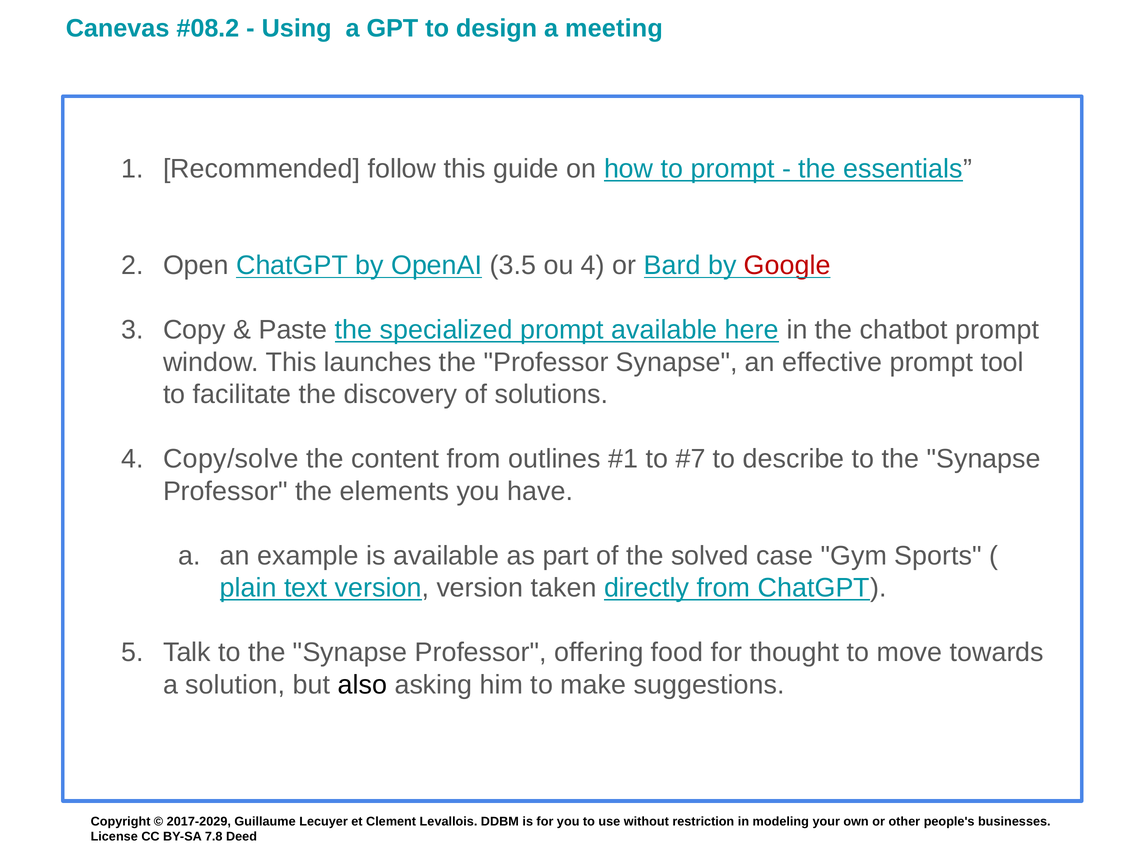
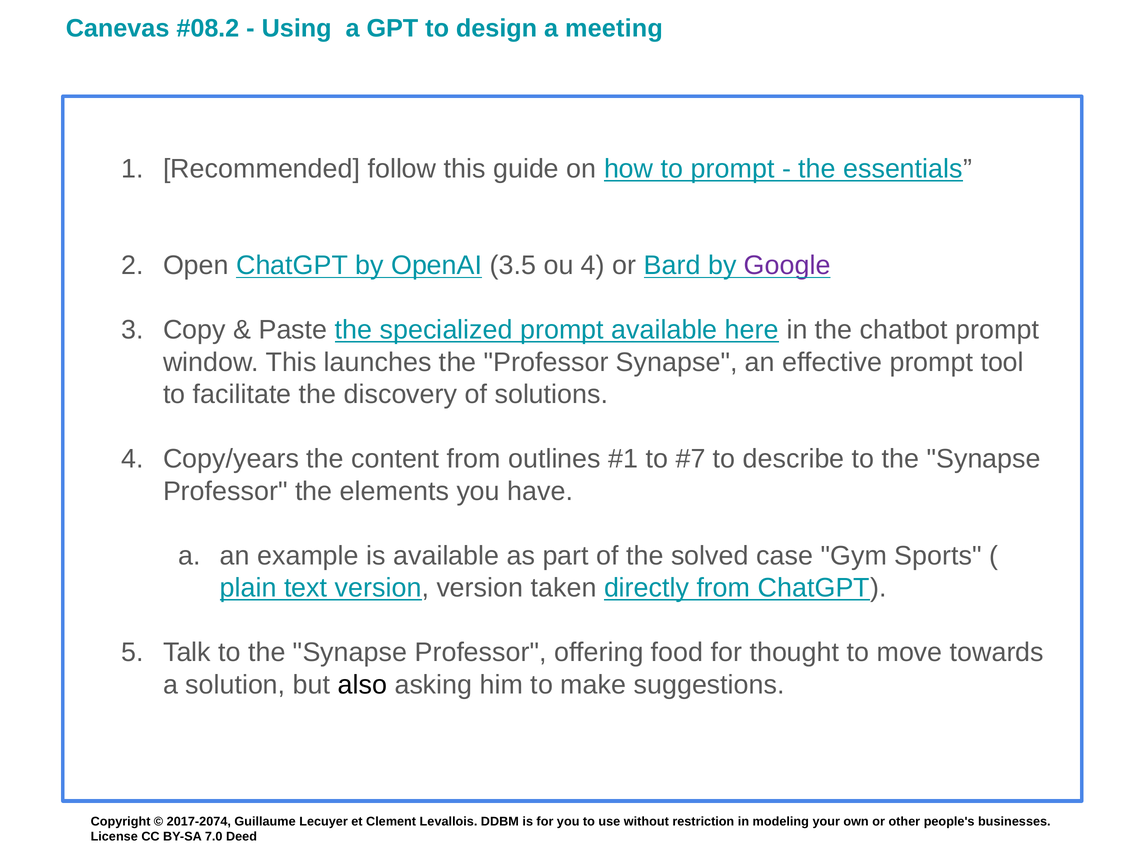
Google colour: red -> purple
Copy/solve: Copy/solve -> Copy/years
2017-2029: 2017-2029 -> 2017-2074
7.8: 7.8 -> 7.0
